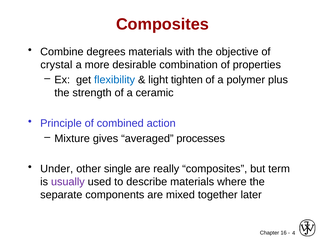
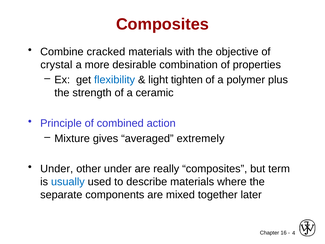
degrees: degrees -> cracked
processes: processes -> extremely
other single: single -> under
usually colour: purple -> blue
